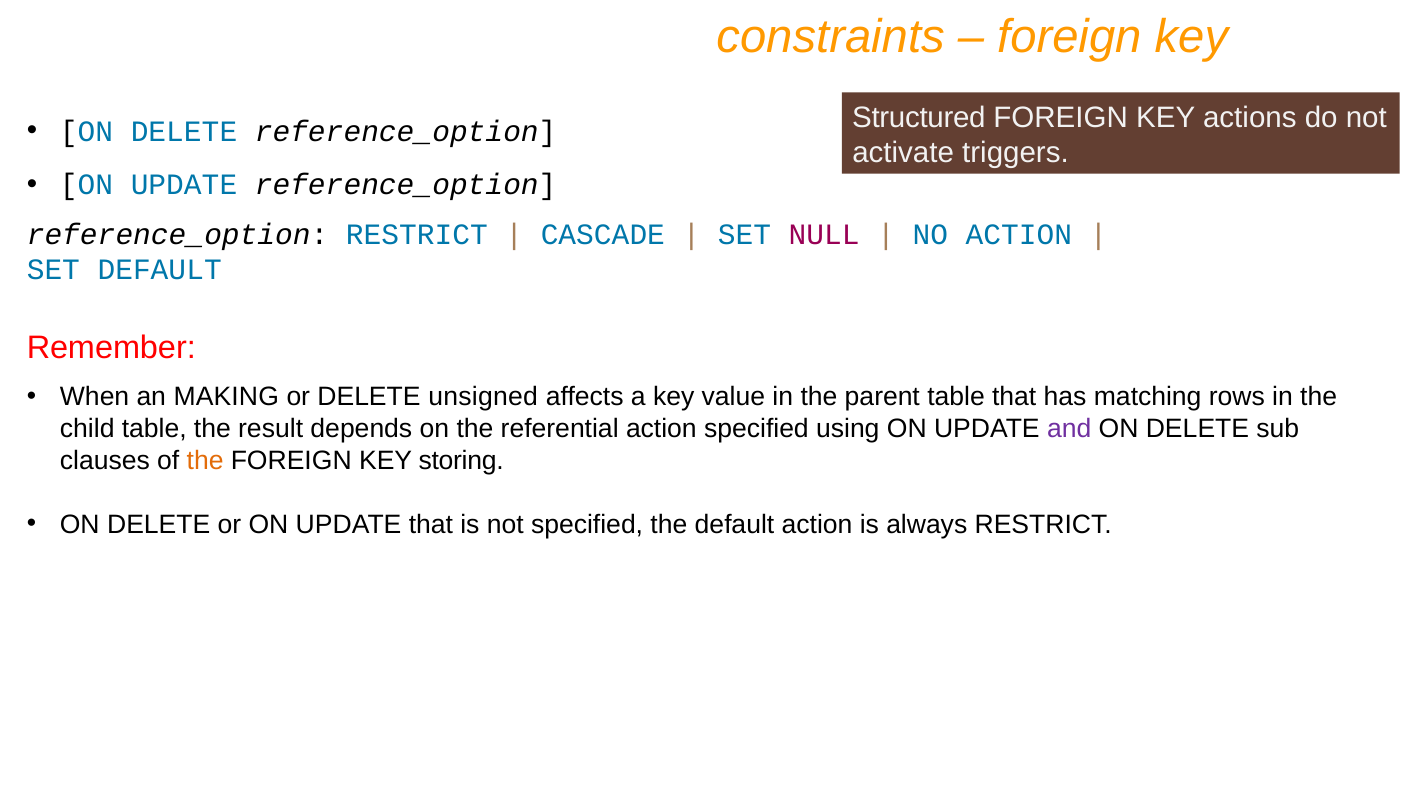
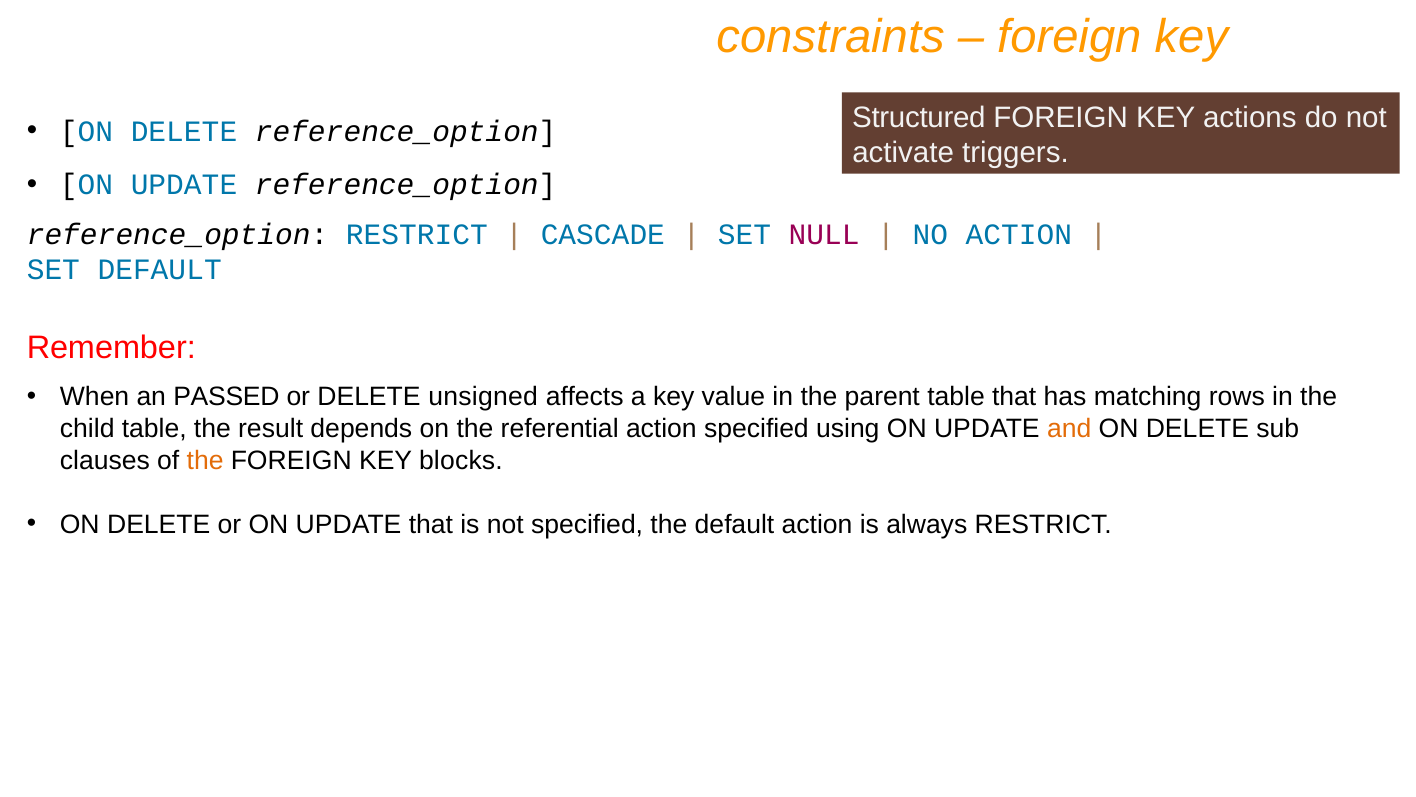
MAKING: MAKING -> PASSED
and colour: purple -> orange
storing: storing -> blocks
